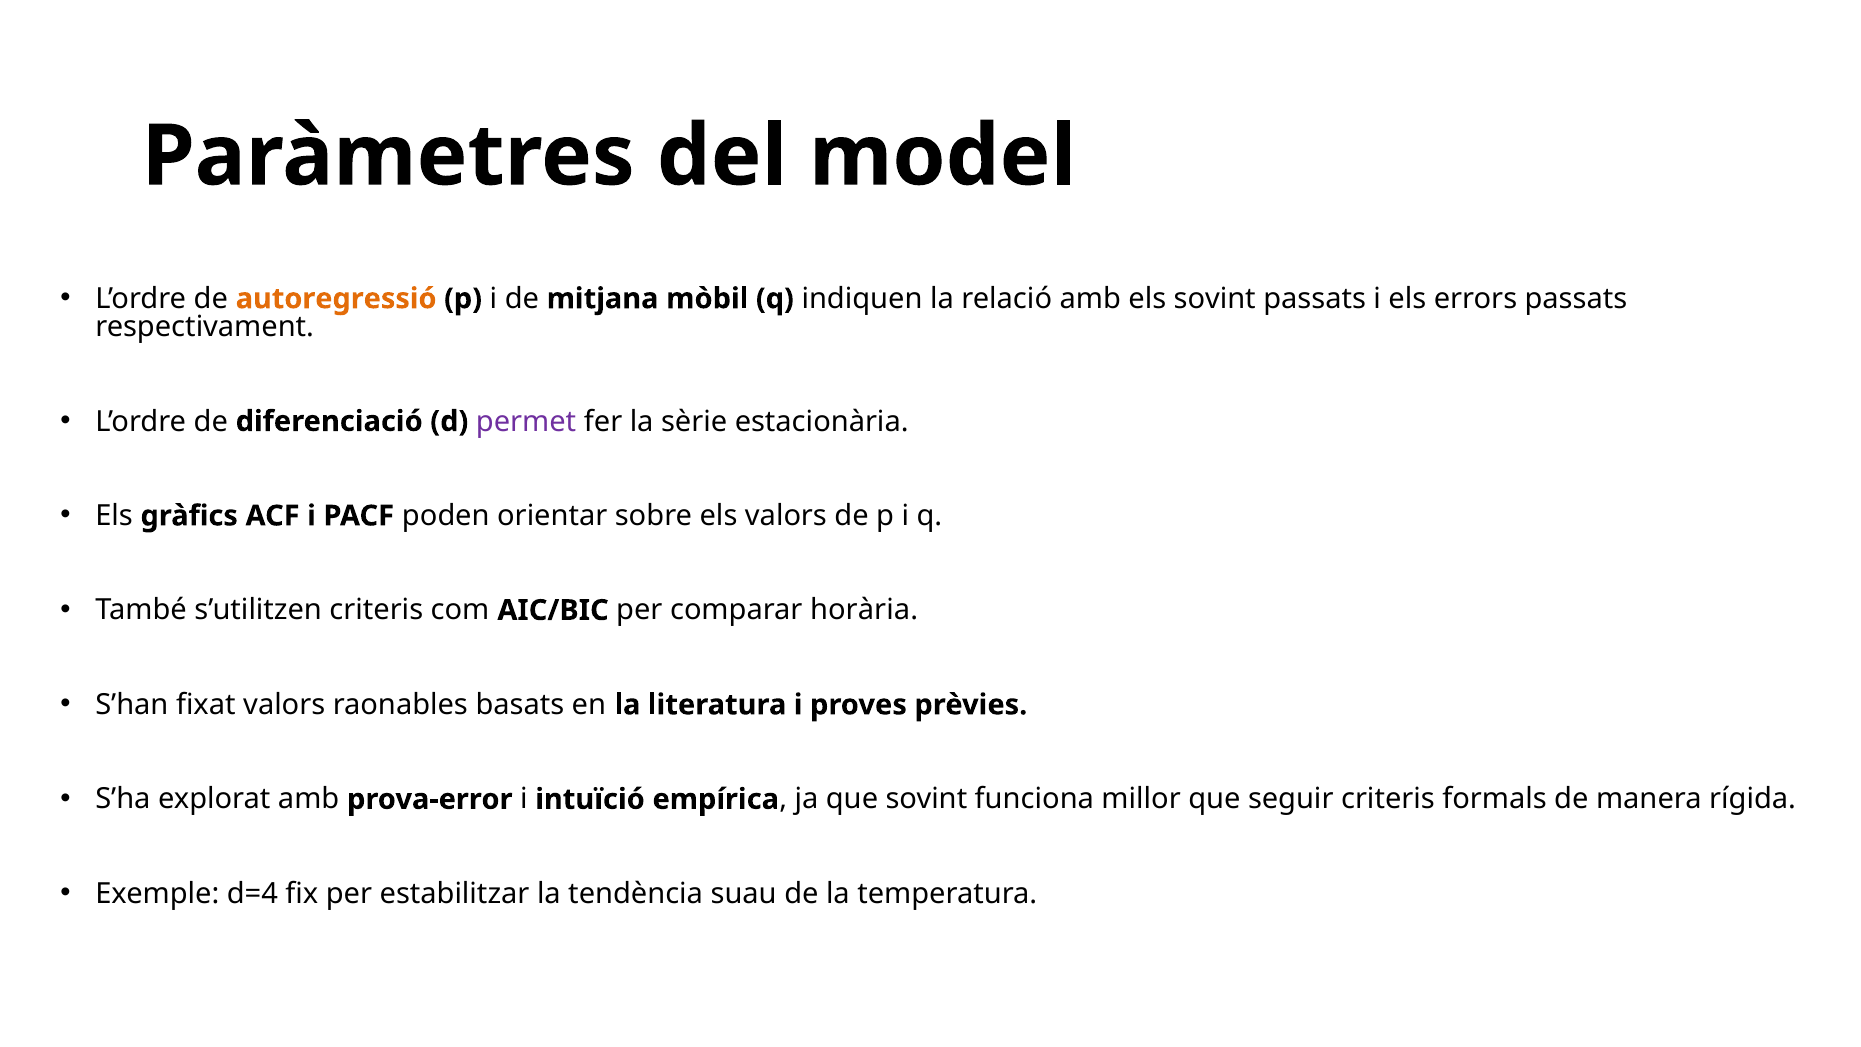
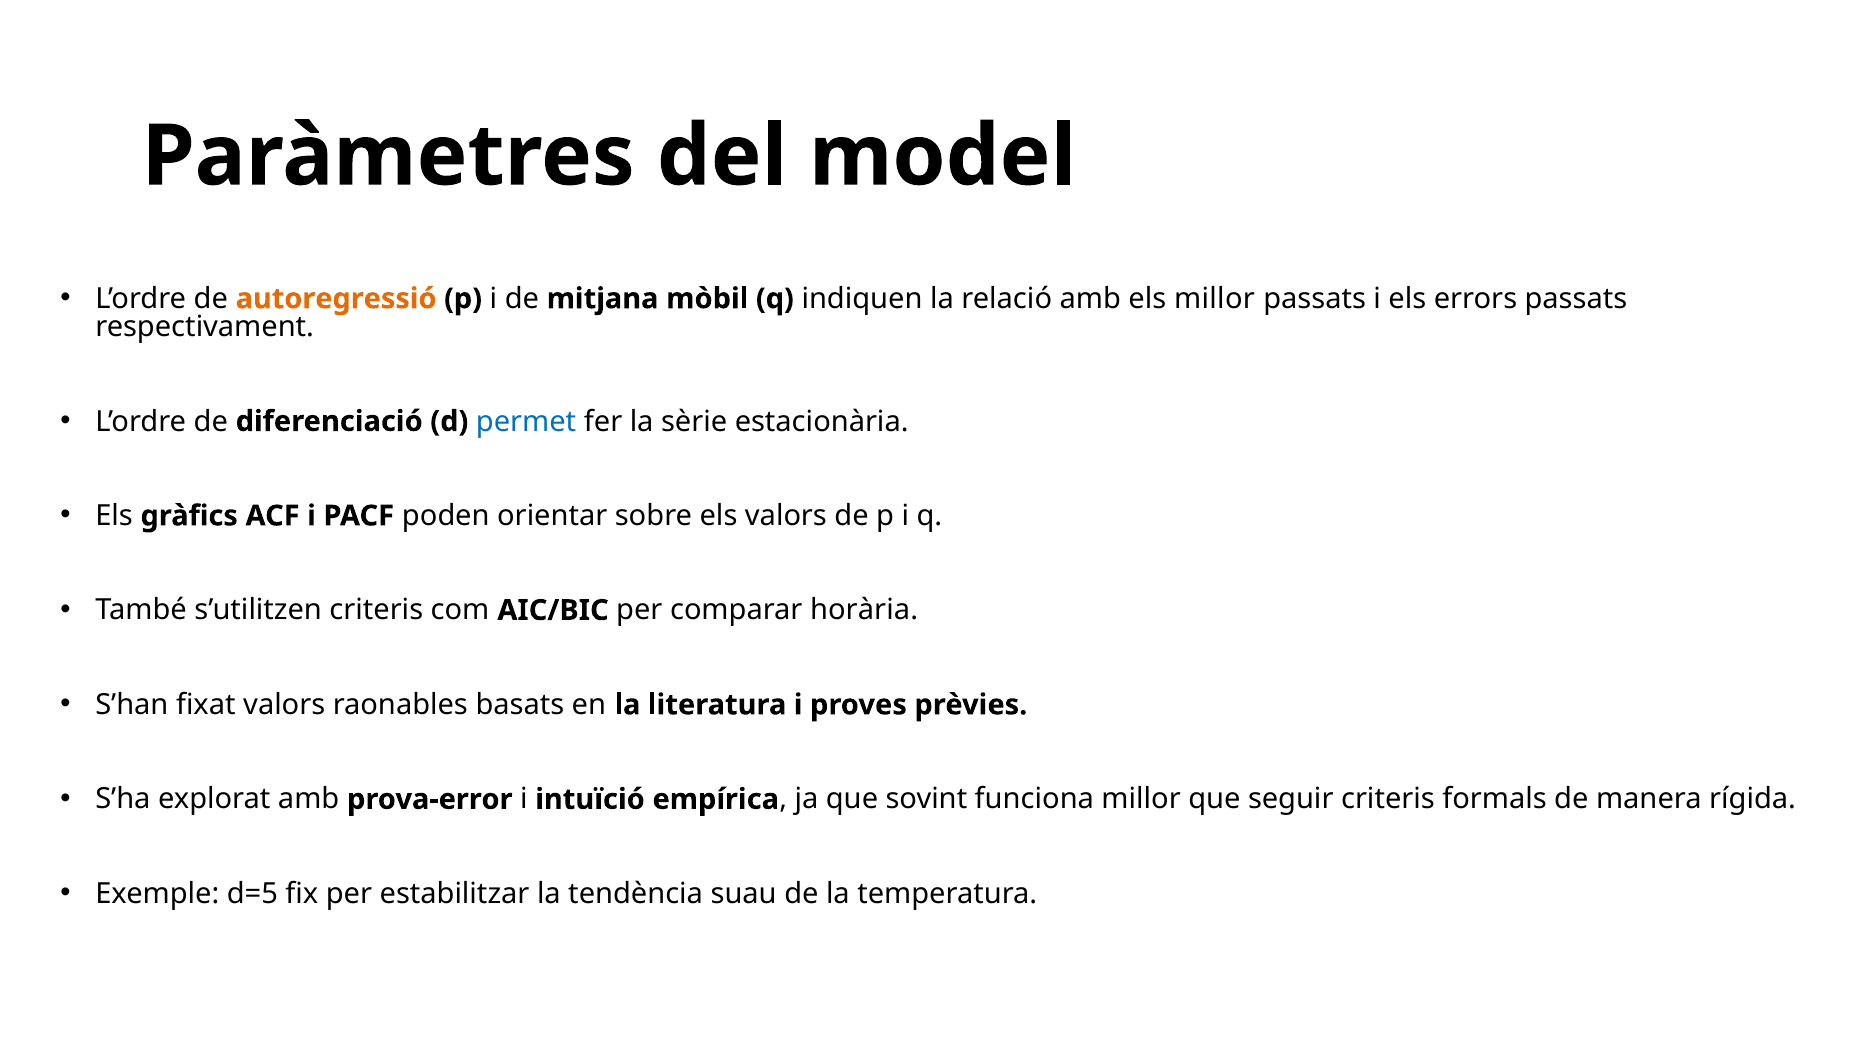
els sovint: sovint -> millor
permet colour: purple -> blue
d=4: d=4 -> d=5
